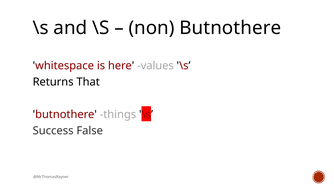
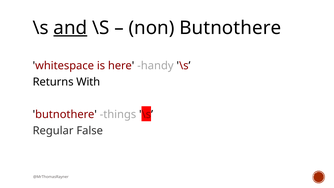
and underline: none -> present
values: values -> handy
That: That -> With
Success: Success -> Regular
